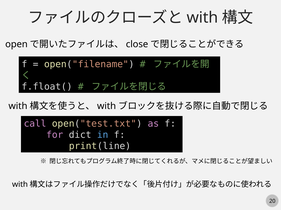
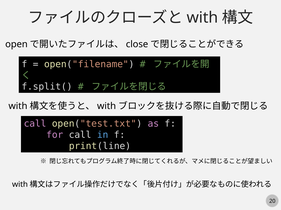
f.float(: f.float( -> f.split(
for dict: dict -> call
